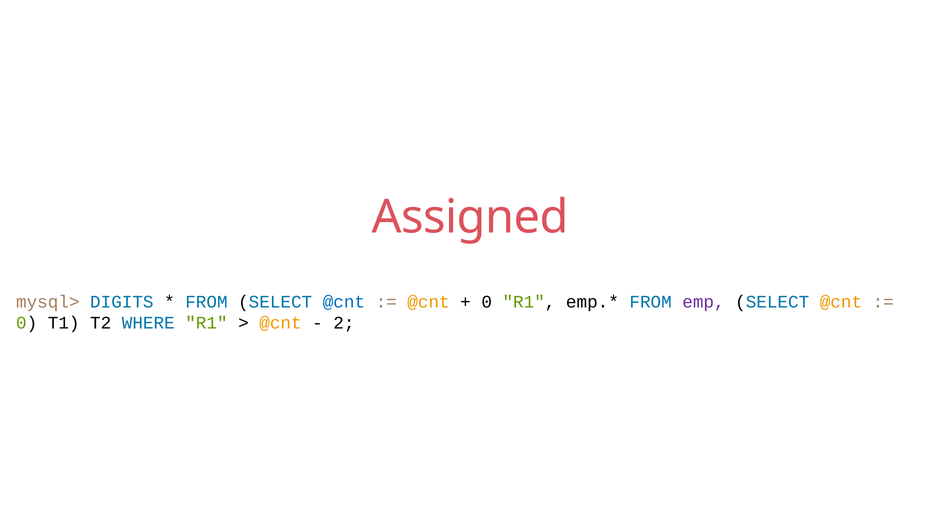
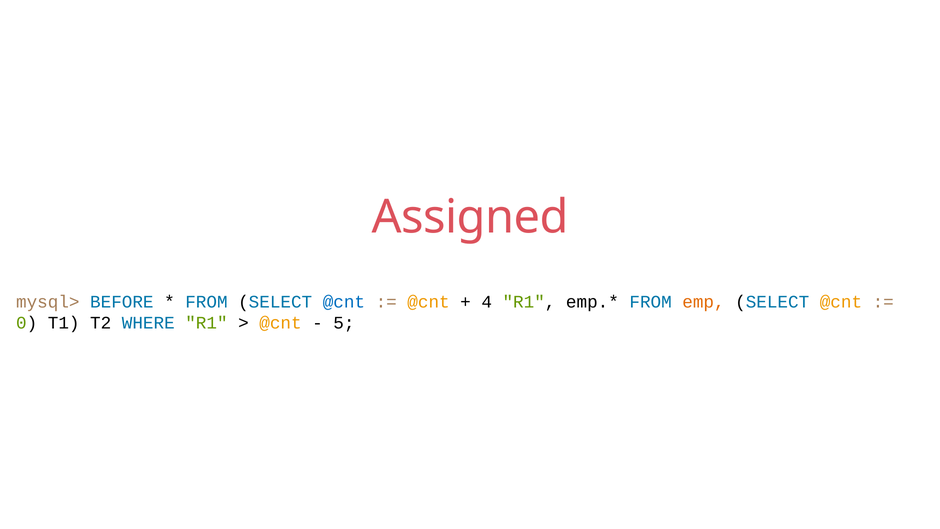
DIGITS: DIGITS -> BEFORE
0 at (487, 302): 0 -> 4
emp colour: purple -> orange
2: 2 -> 5
